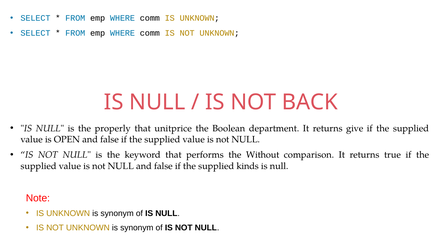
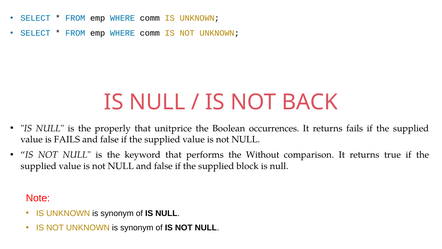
department: department -> occurrences
returns give: give -> fails
is OPEN: OPEN -> FAILS
kinds: kinds -> block
